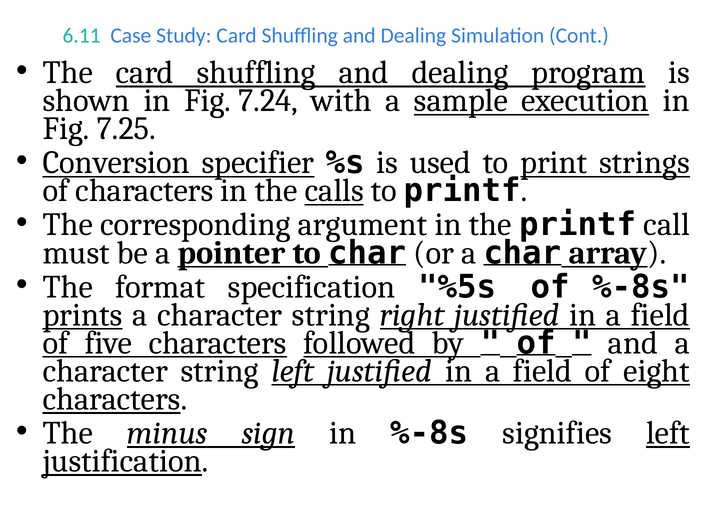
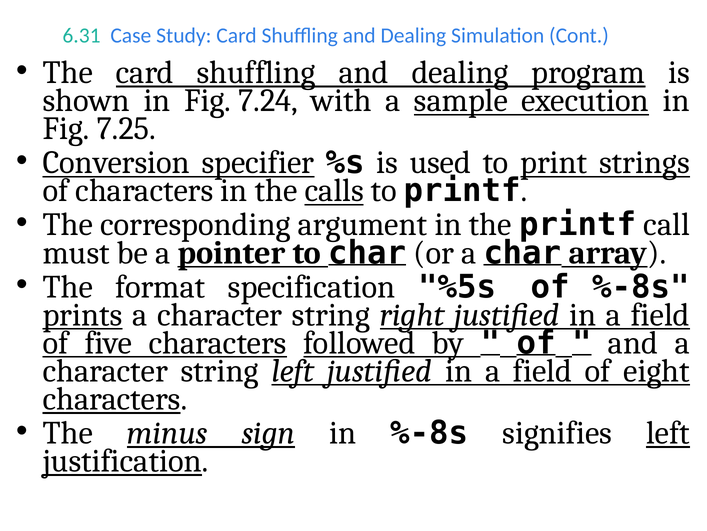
6.11: 6.11 -> 6.31
